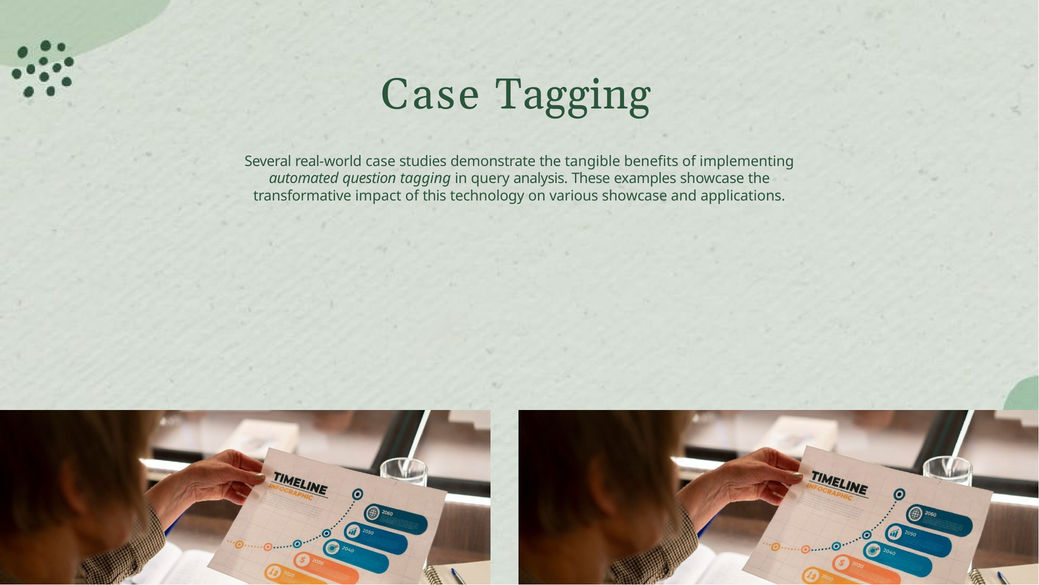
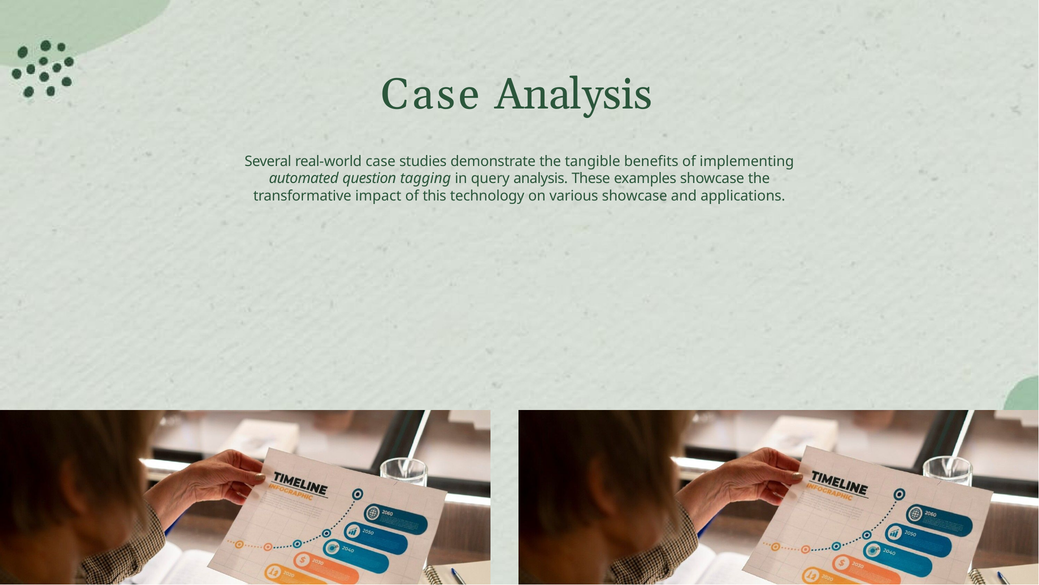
Case Tagging: Tagging -> Analysis
